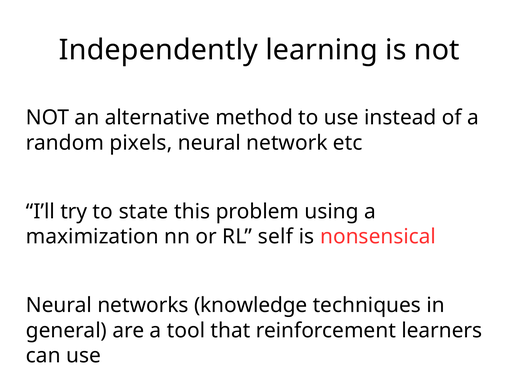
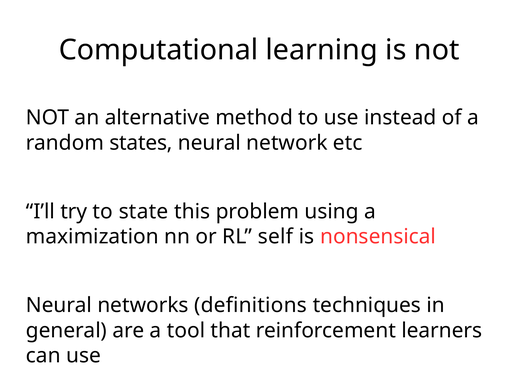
Independently: Independently -> Computational
pixels: pixels -> states
knowledge: knowledge -> definitions
